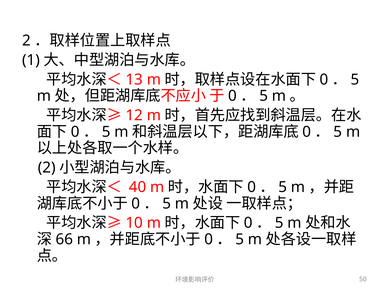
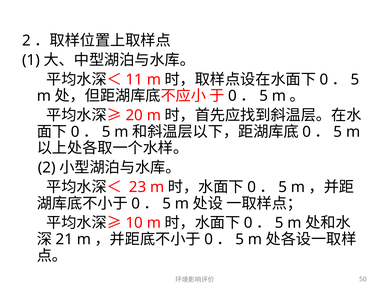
13: 13 -> 11
12: 12 -> 20
40: 40 -> 23
66: 66 -> 21
